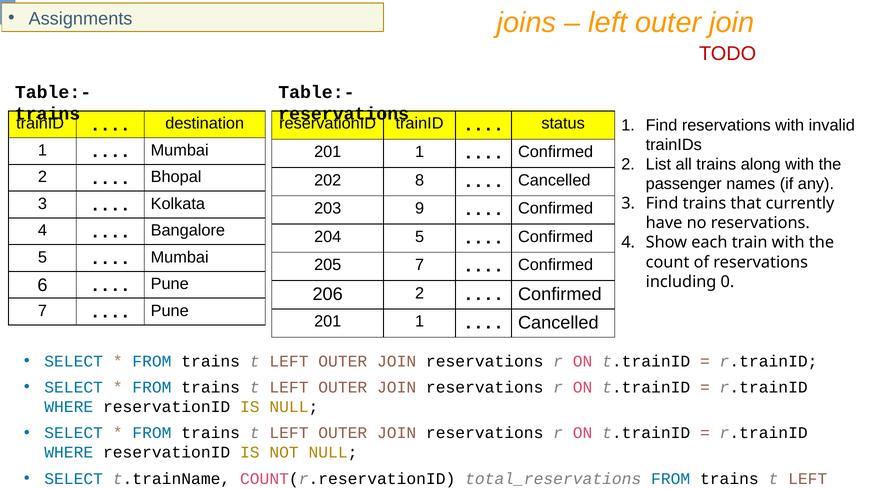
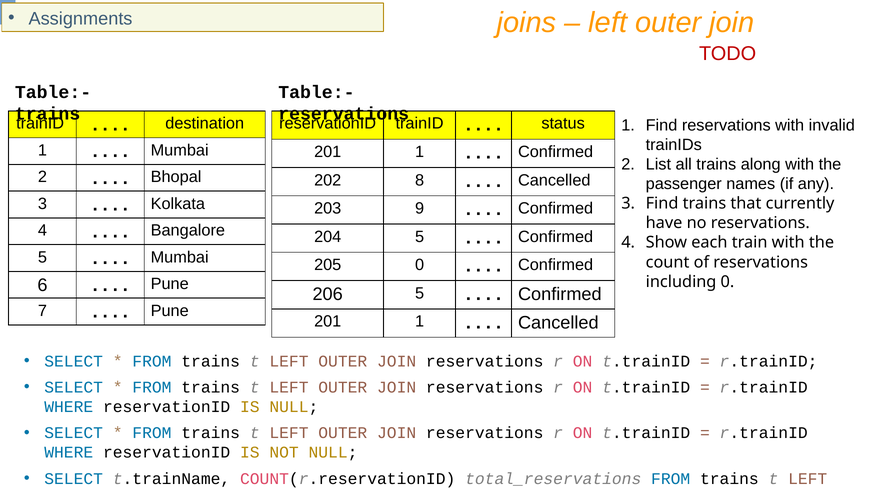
205 7: 7 -> 0
206 2: 2 -> 5
